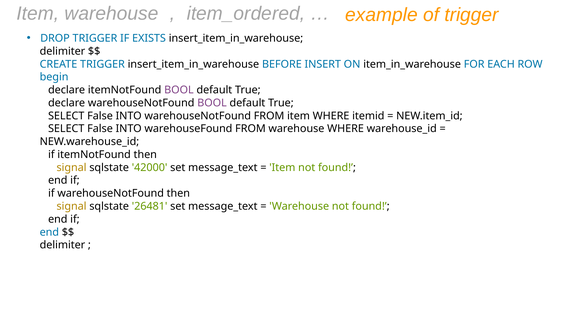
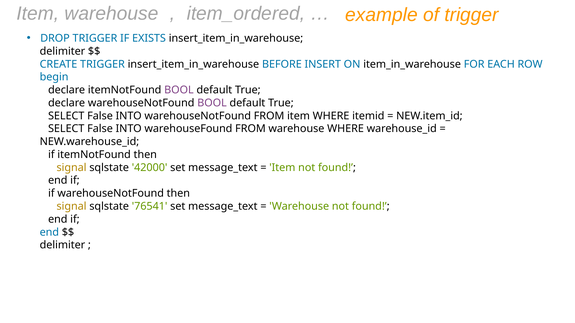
26481: 26481 -> 76541
